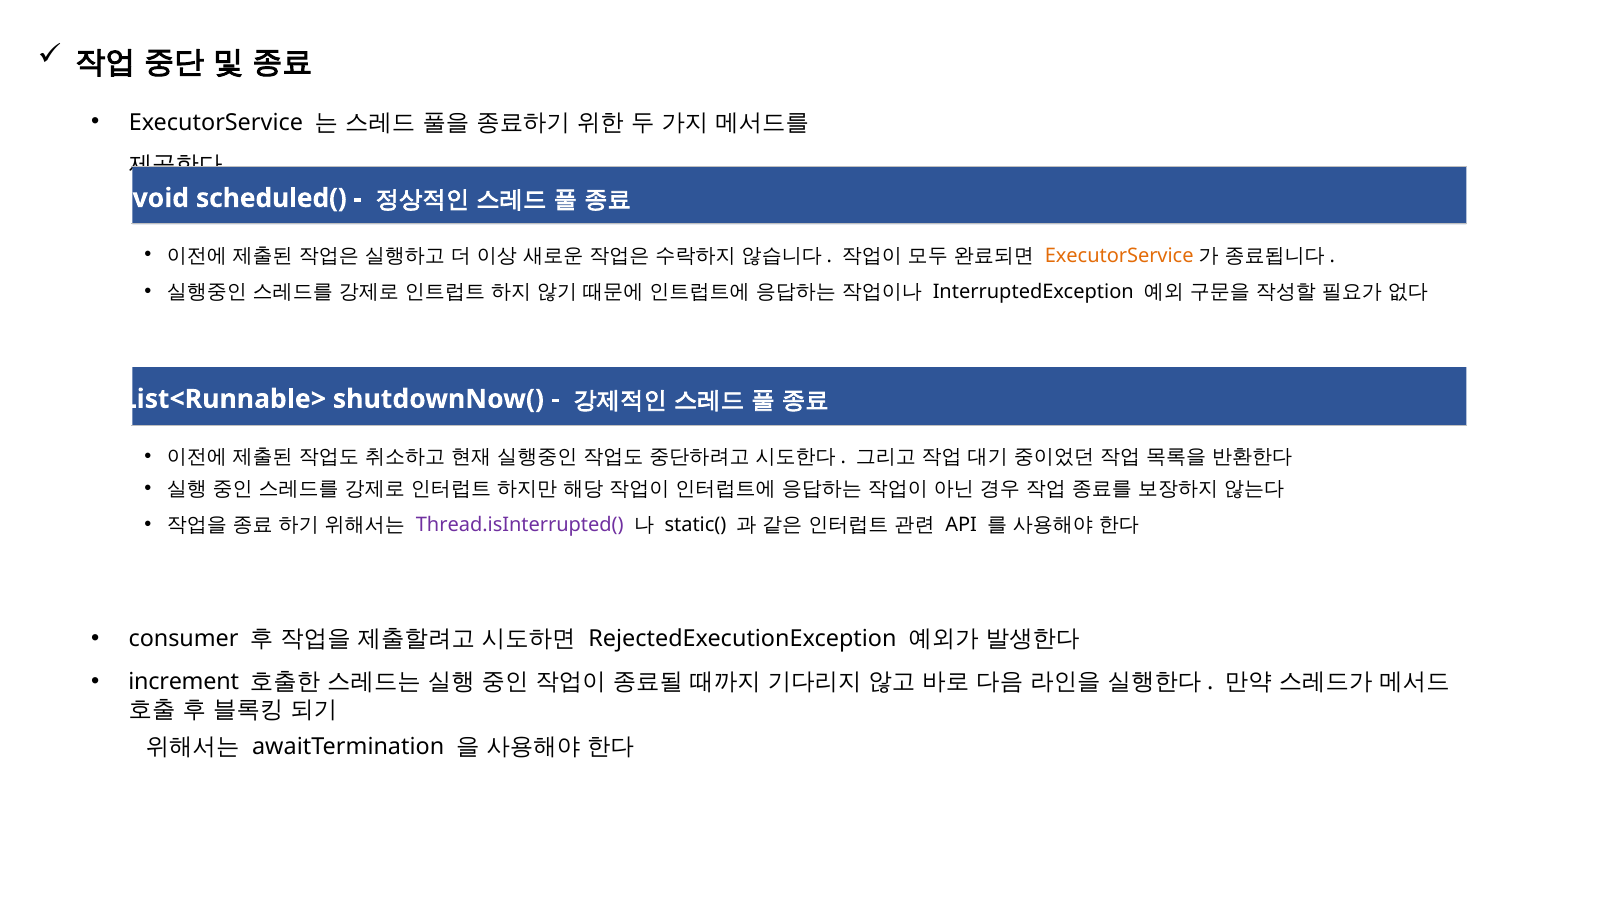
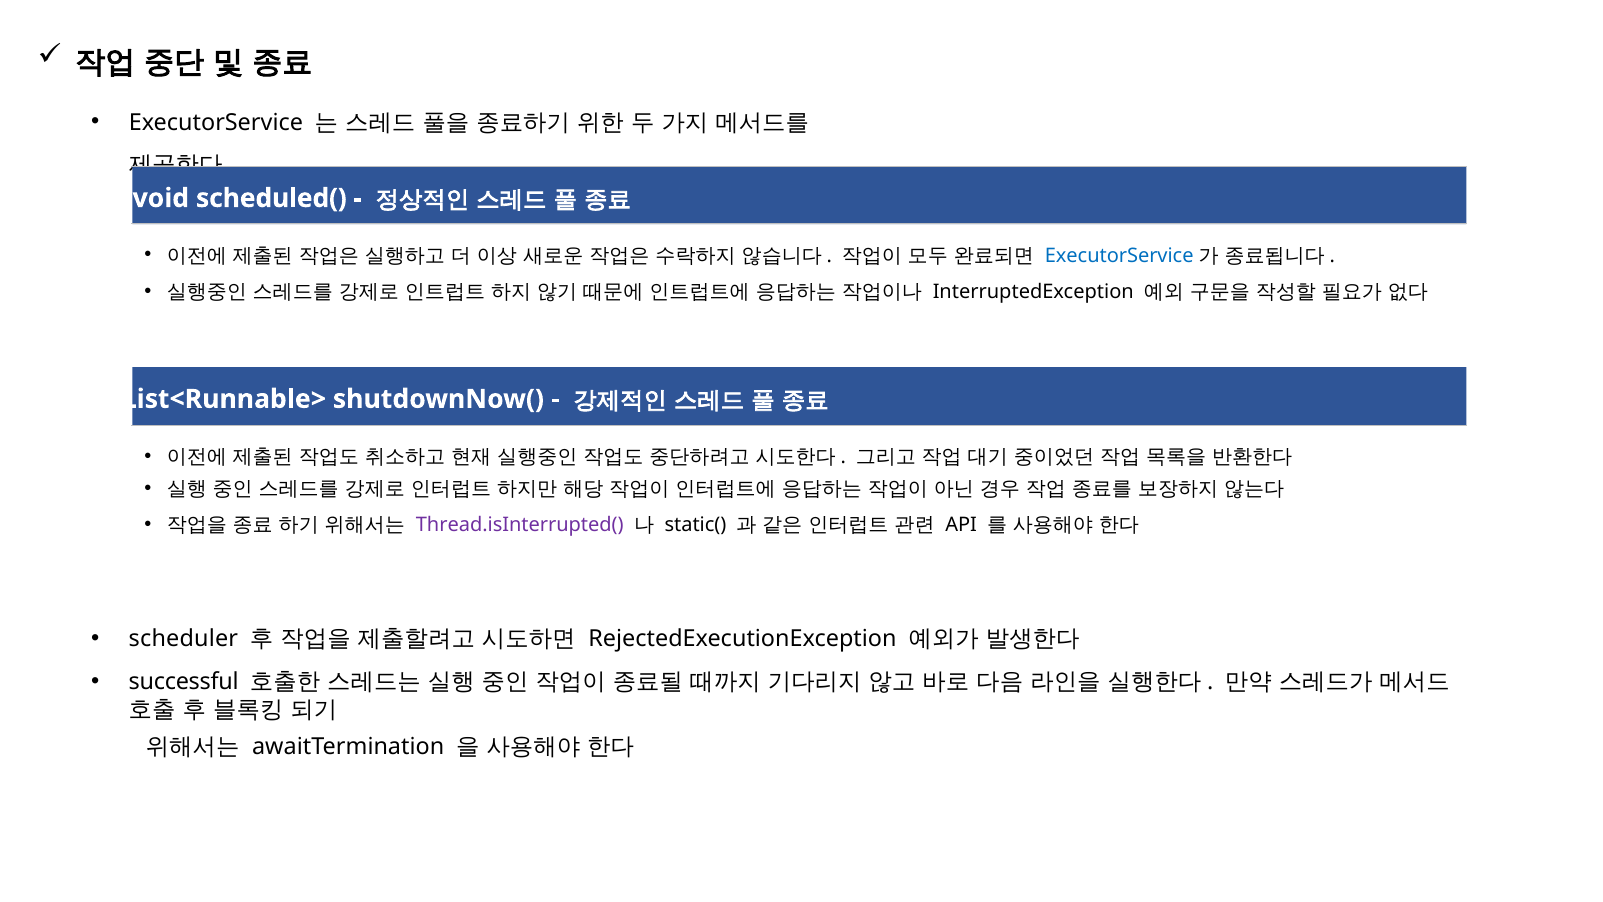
ExecutorService at (1119, 255) colour: orange -> blue
consumer: consumer -> scheduler
increment: increment -> successful
